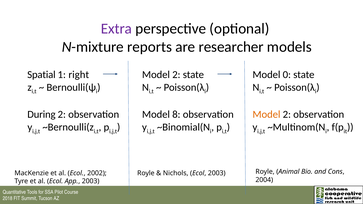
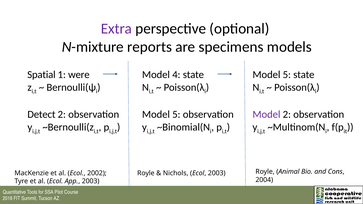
researcher: researcher -> specimens
right: right -> were
2 at (176, 75): 2 -> 4
0 at (287, 75): 0 -> 5
During: During -> Detect
8 at (176, 115): 8 -> 5
Model at (266, 115) colour: orange -> purple
